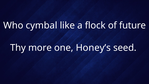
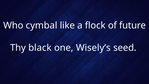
more: more -> black
Honey’s: Honey’s -> Wisely’s
